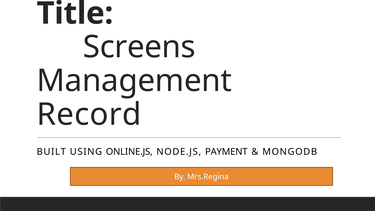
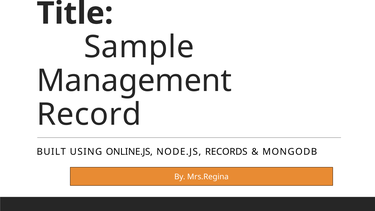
Screens: Screens -> Sample
PAYMENT: PAYMENT -> RECORDS
